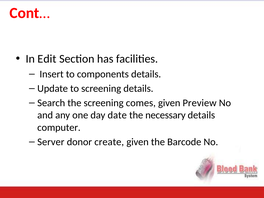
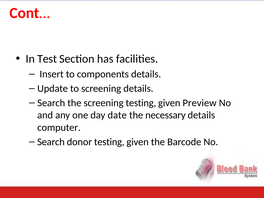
Edit: Edit -> Test
screening comes: comes -> testing
Server at (51, 142): Server -> Search
donor create: create -> testing
